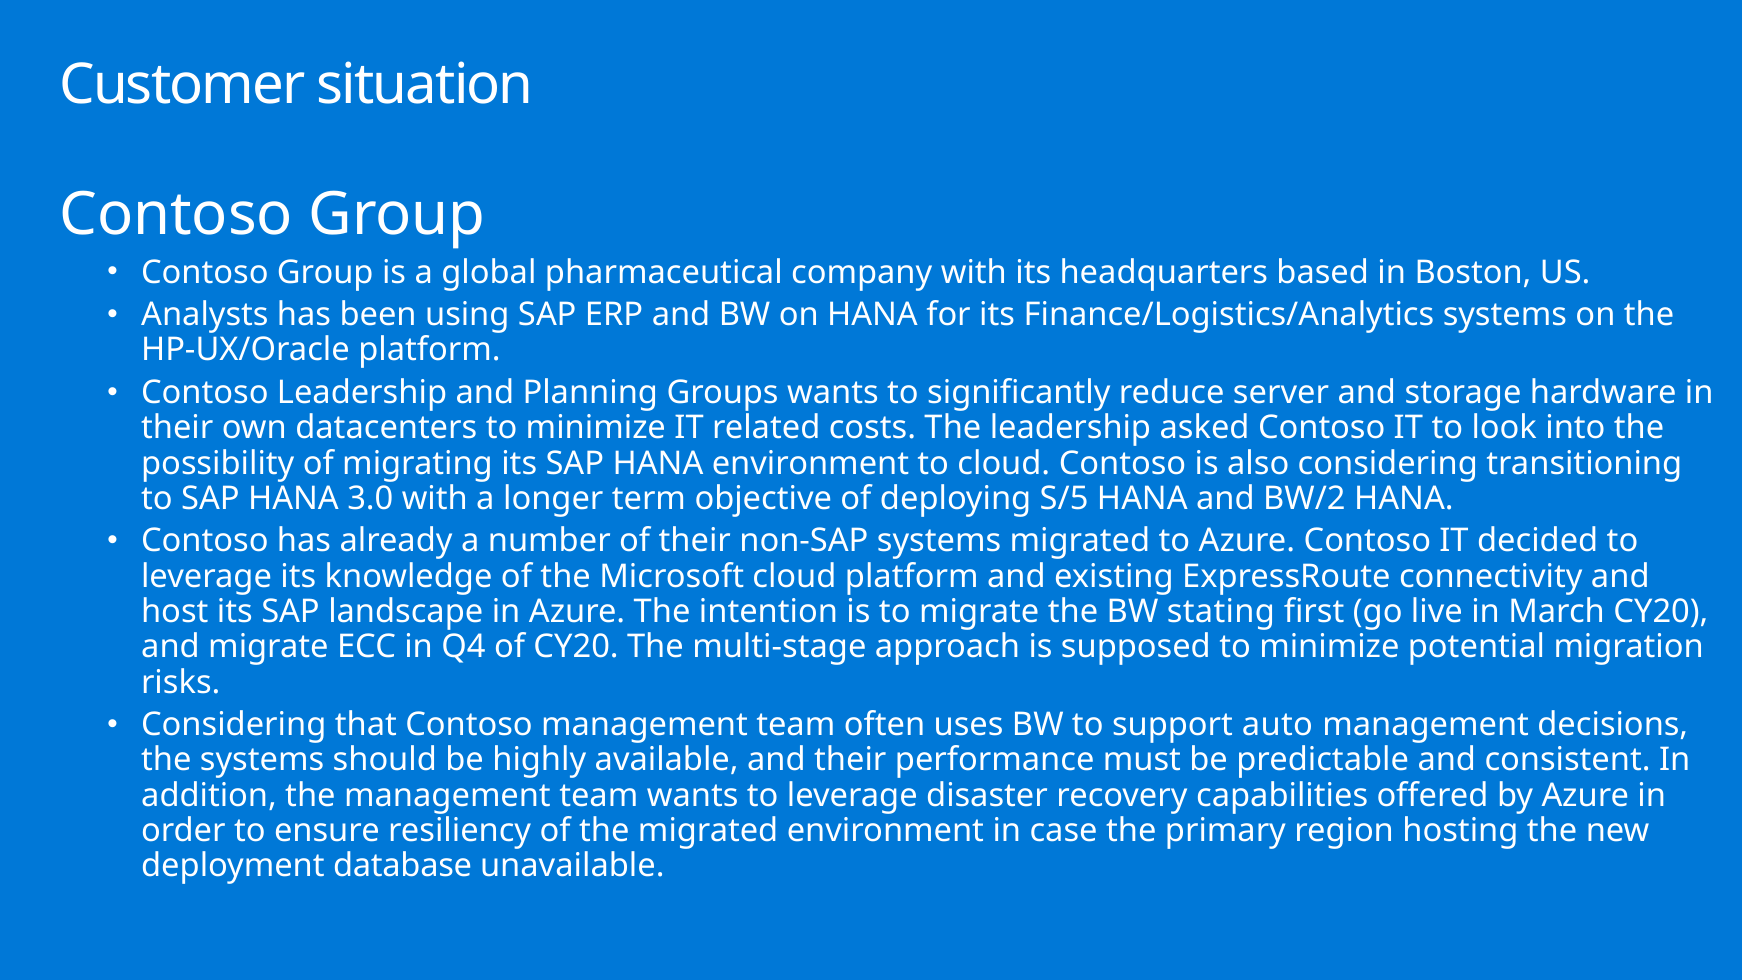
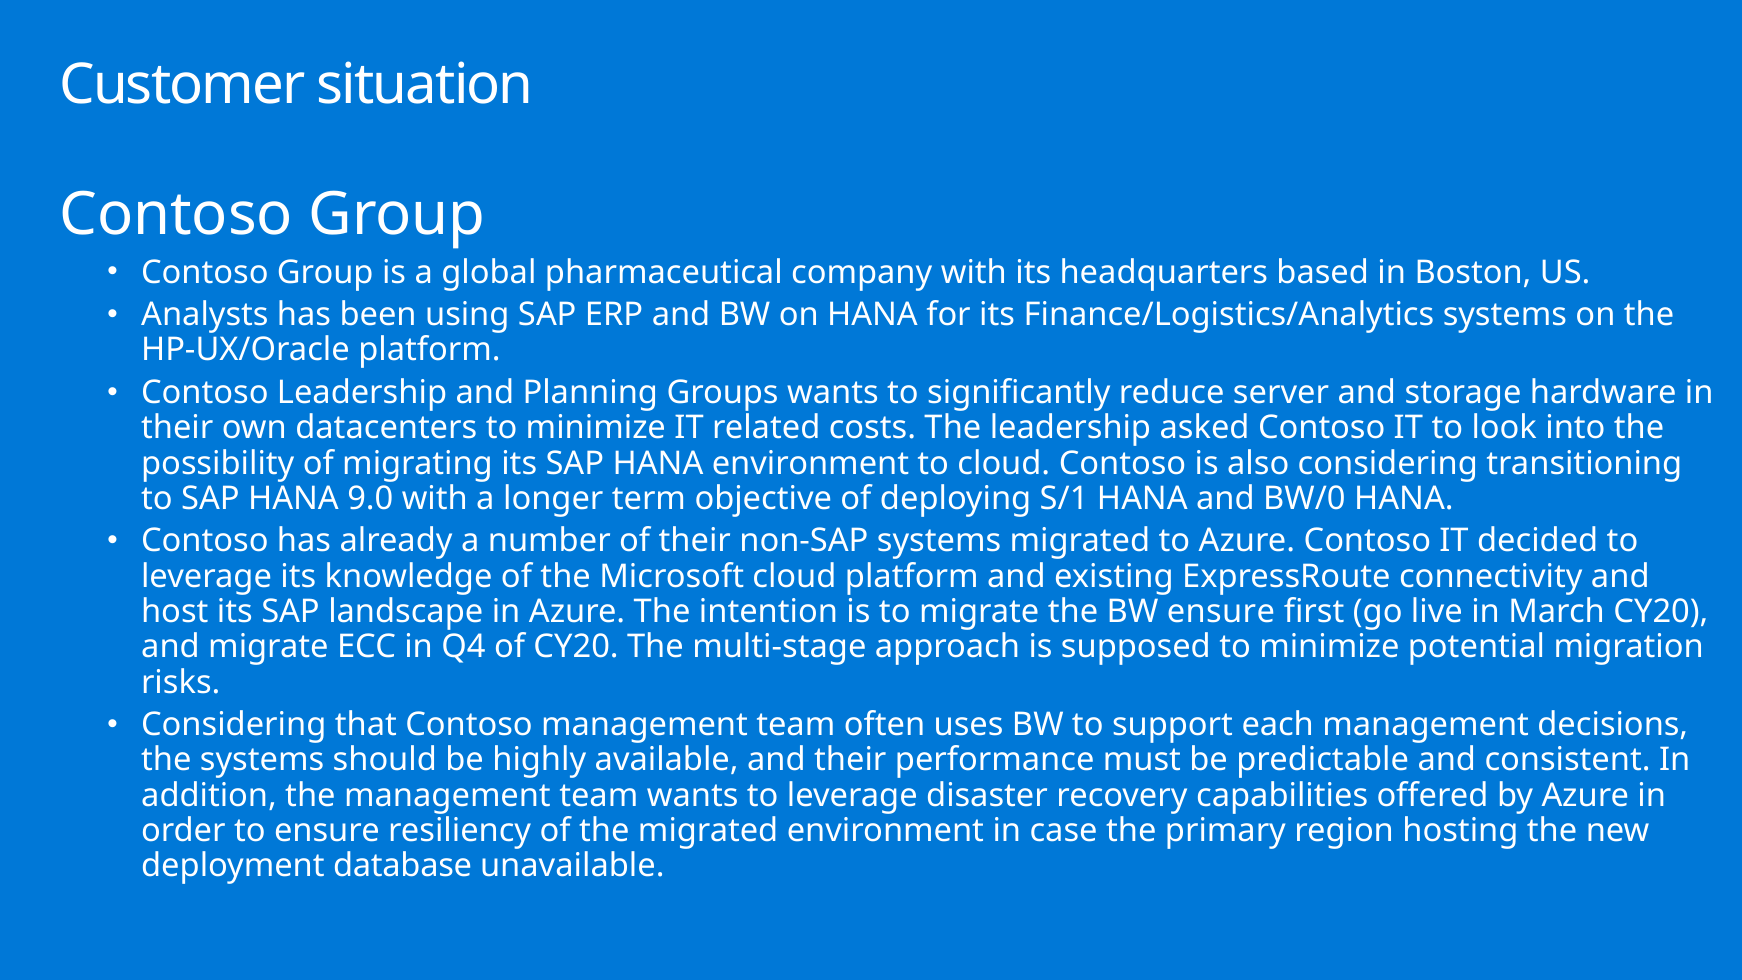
3.0: 3.0 -> 9.0
S/5: S/5 -> S/1
BW/2: BW/2 -> BW/0
BW stating: stating -> ensure
auto: auto -> each
